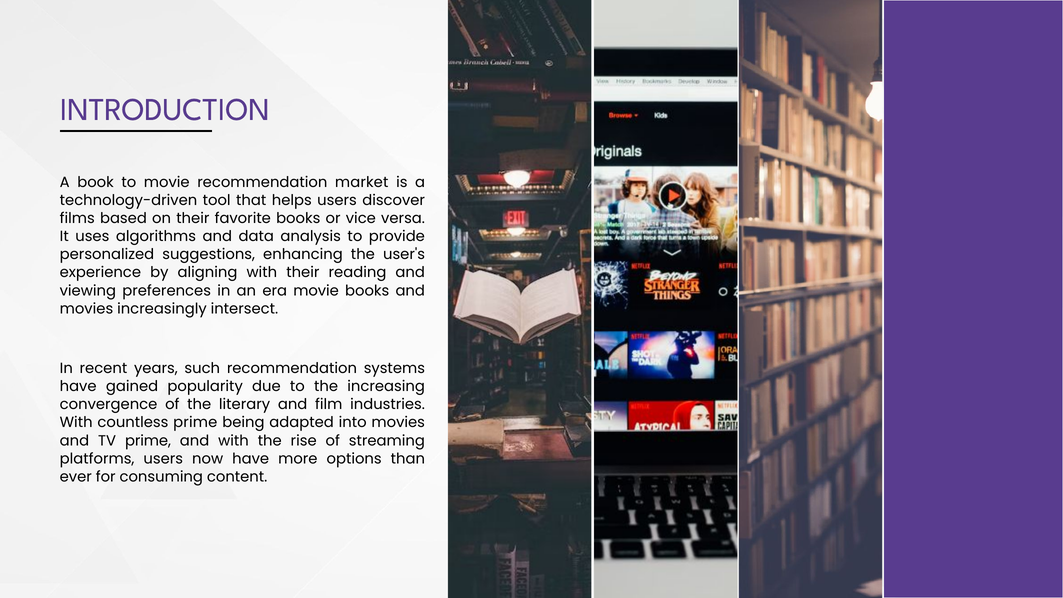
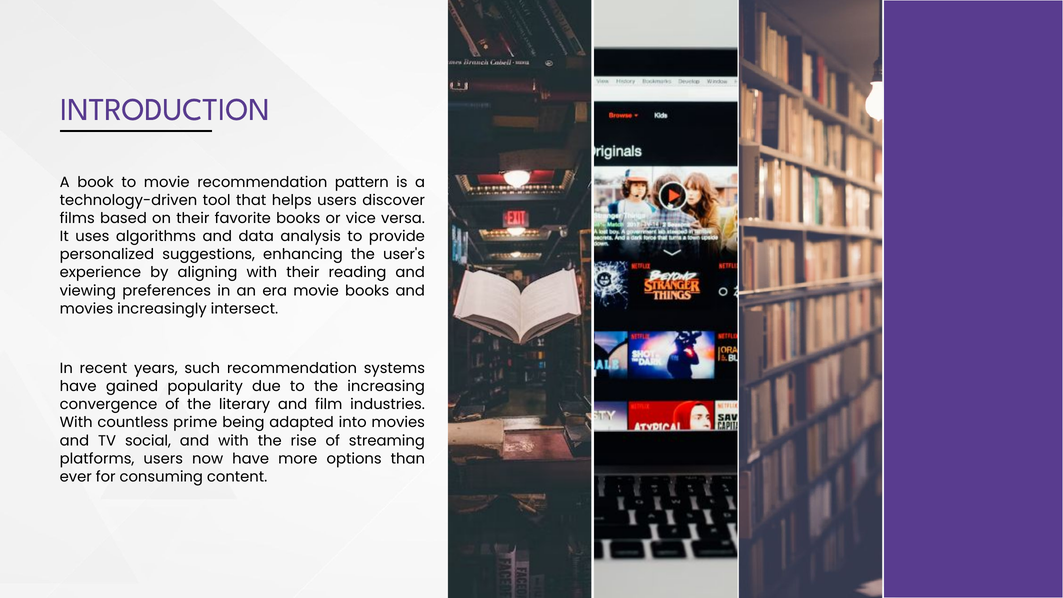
market: market -> pattern
TV prime: prime -> social
